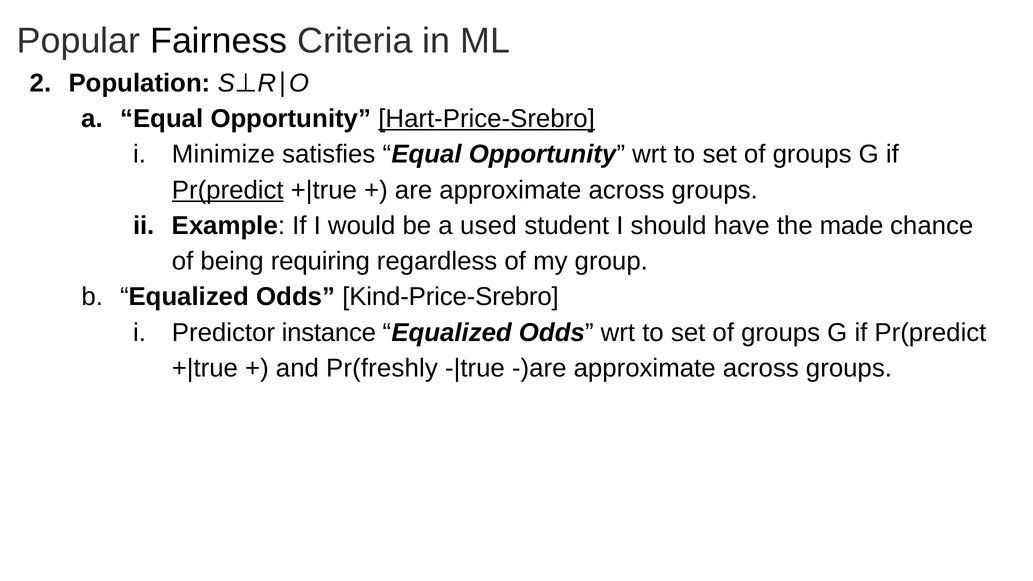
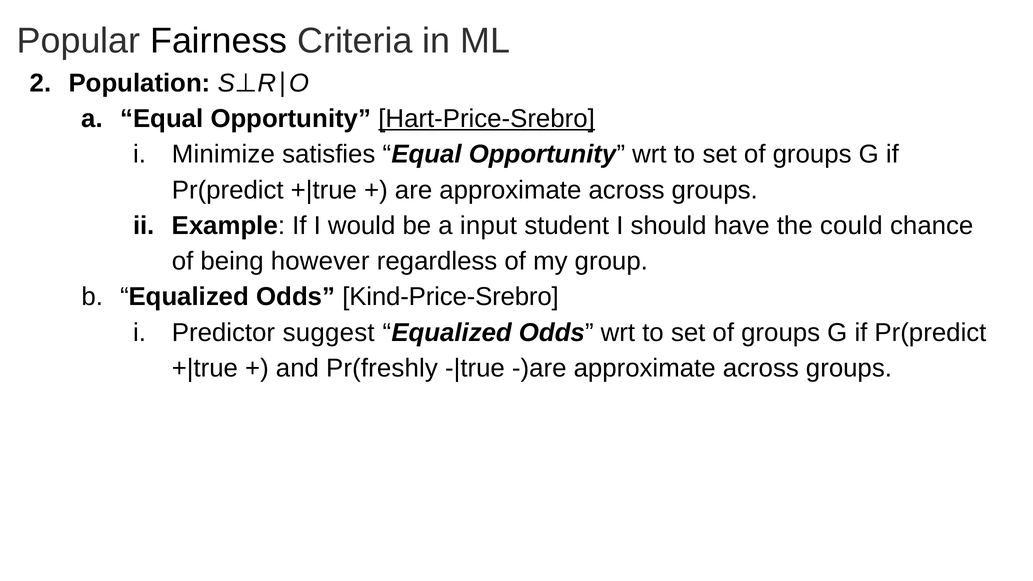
Pr(predict at (228, 190) underline: present -> none
used: used -> input
made: made -> could
requiring: requiring -> however
instance: instance -> suggest
